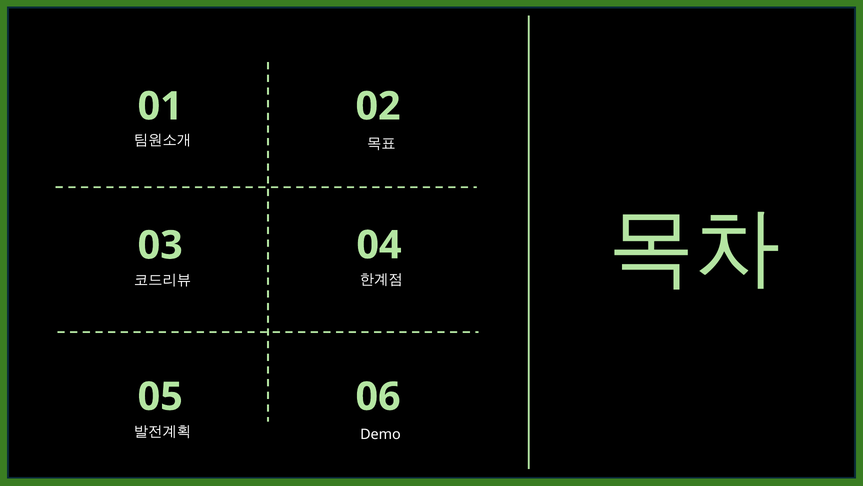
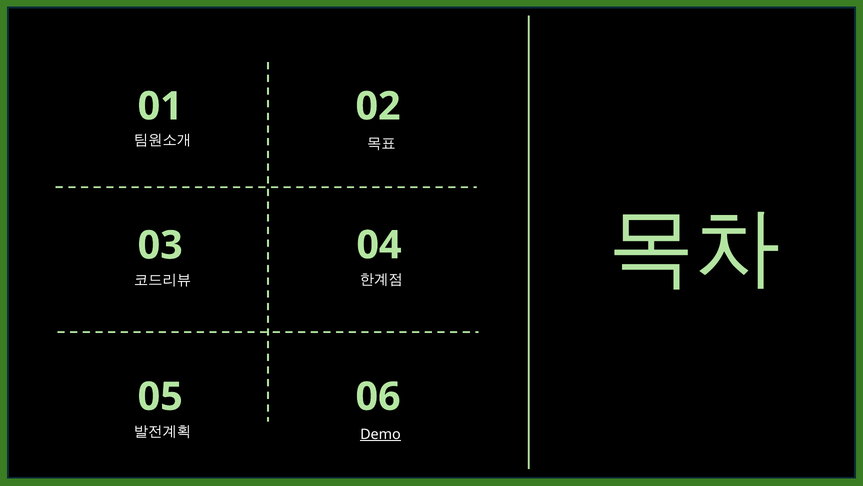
Demo underline: none -> present
